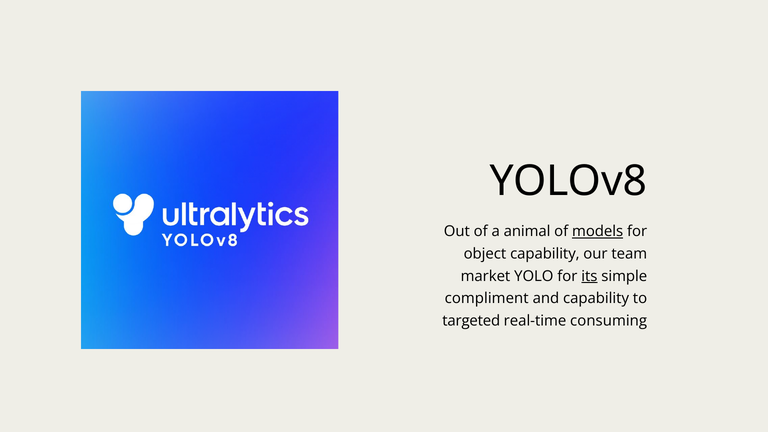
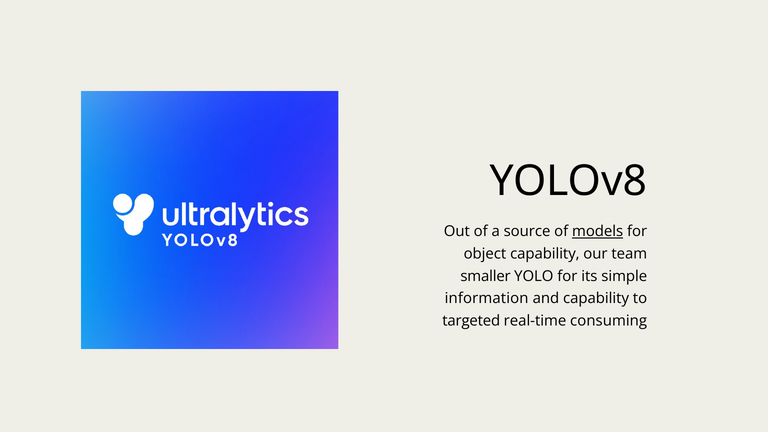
animal: animal -> source
market: market -> smaller
its underline: present -> none
compliment: compliment -> information
